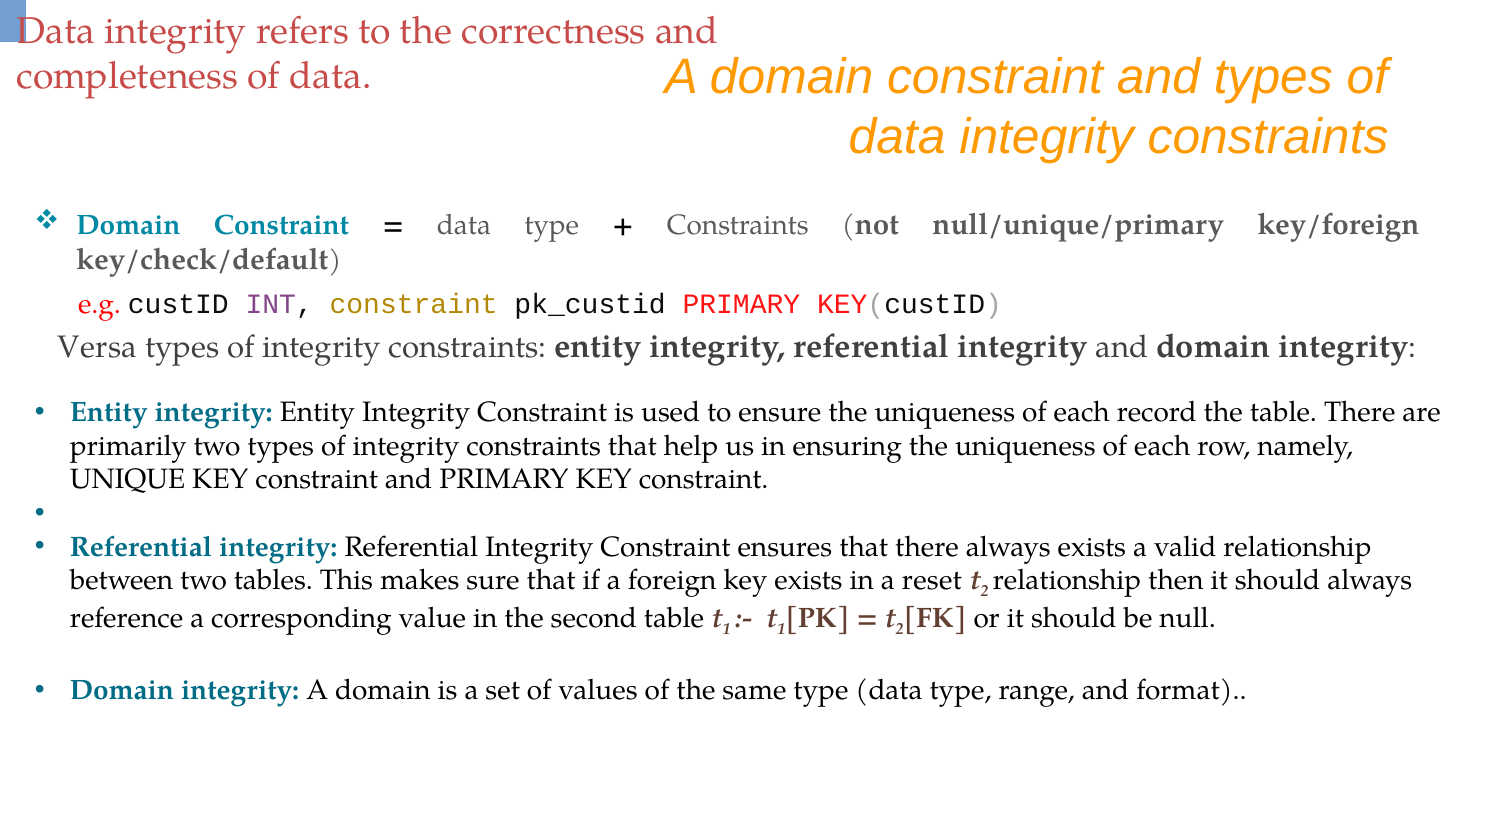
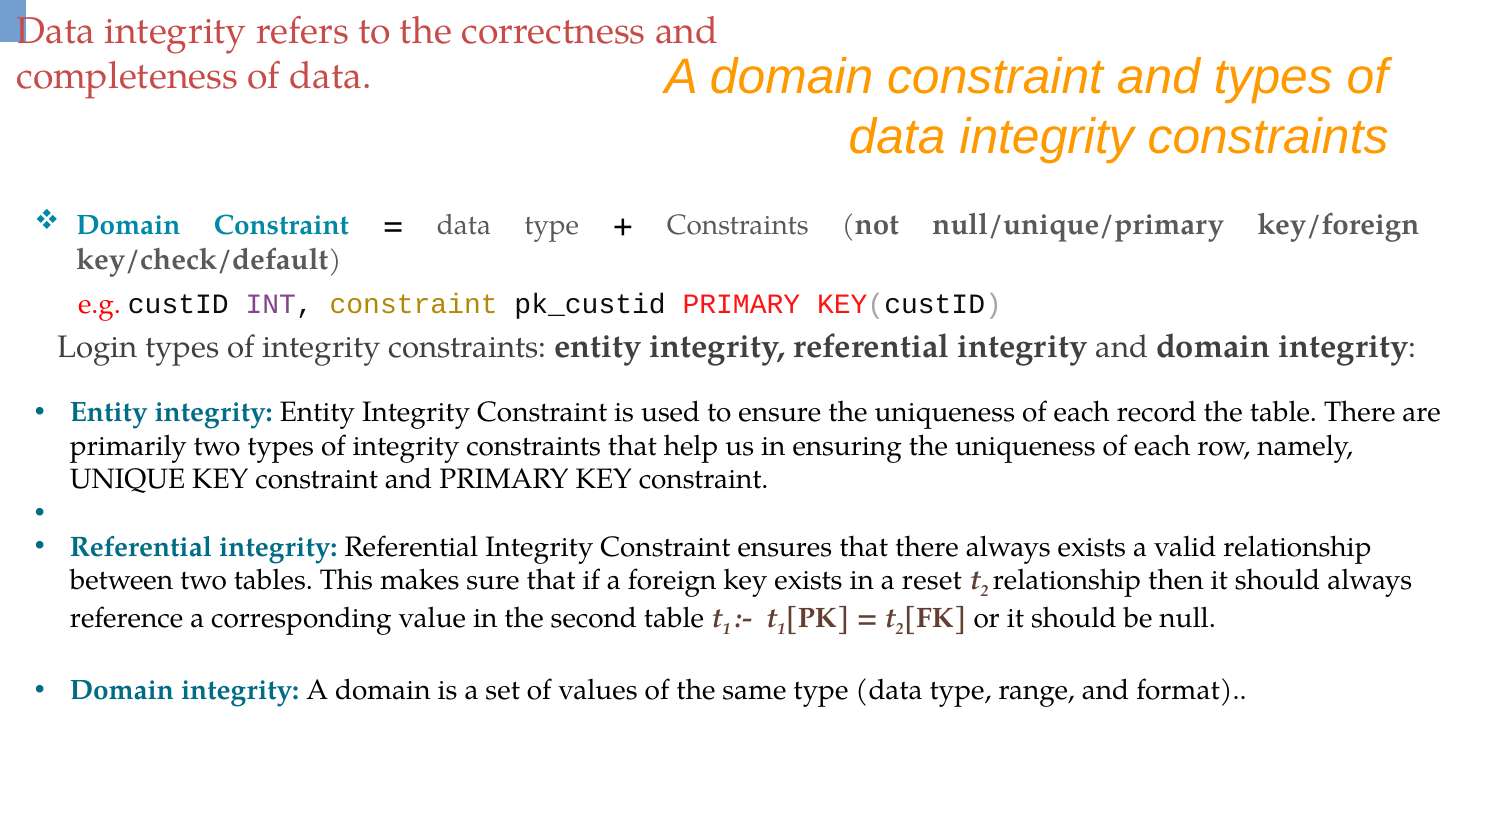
Versa: Versa -> Login
